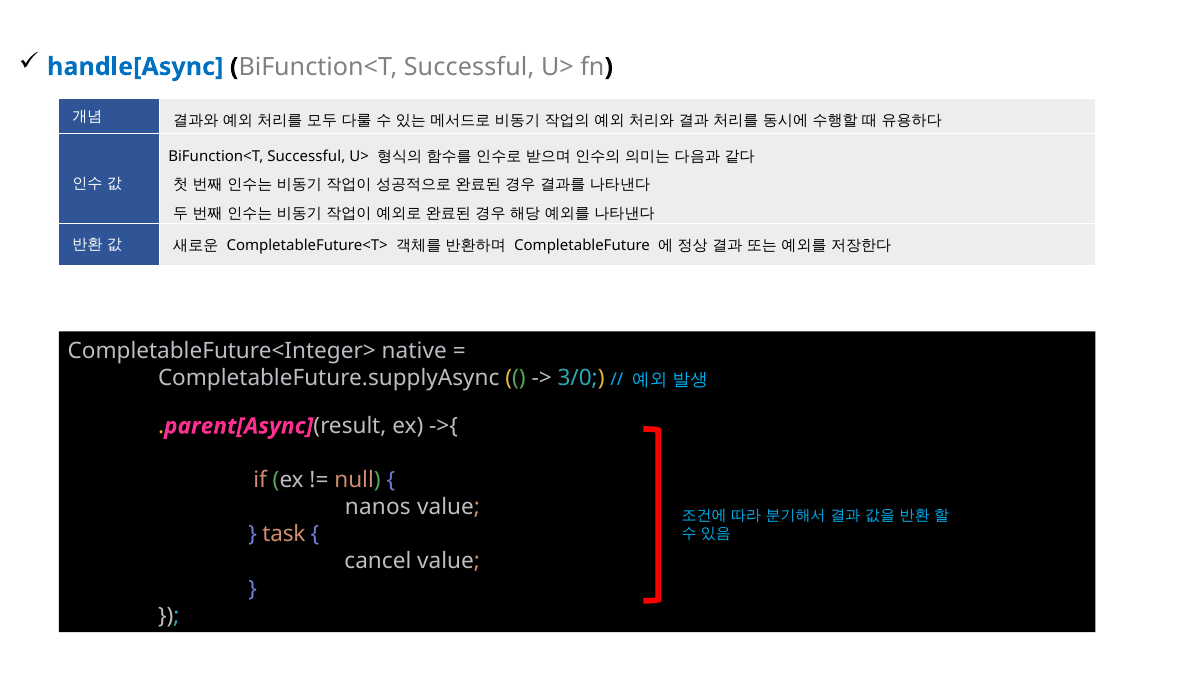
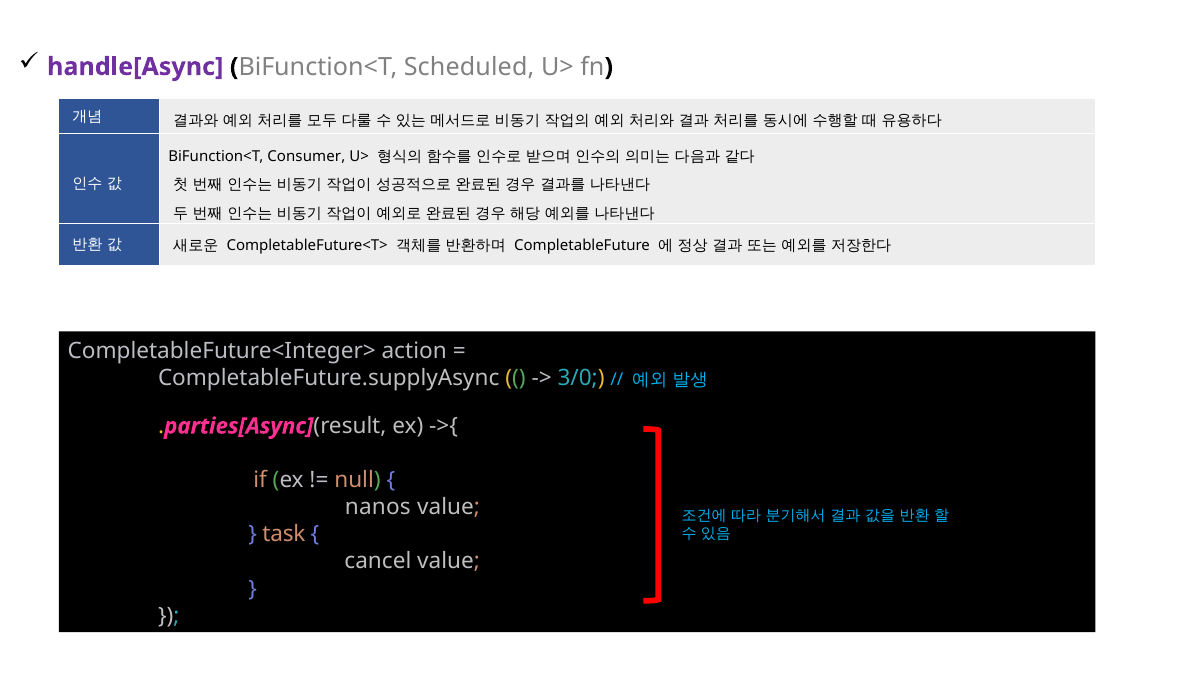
handle[Async colour: blue -> purple
Successful at (469, 67): Successful -> Scheduled
Successful at (306, 156): Successful -> Consumer
native: native -> action
parent[Async: parent[Async -> parties[Async
